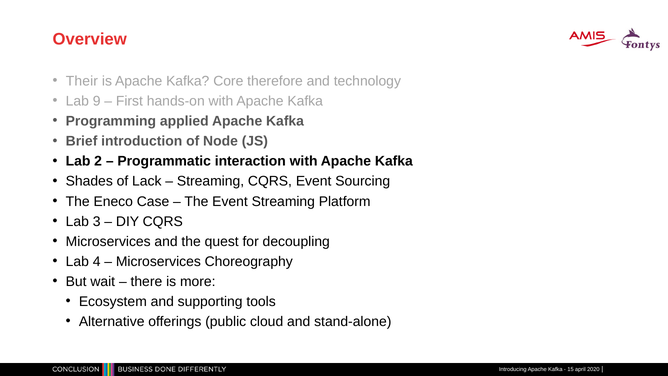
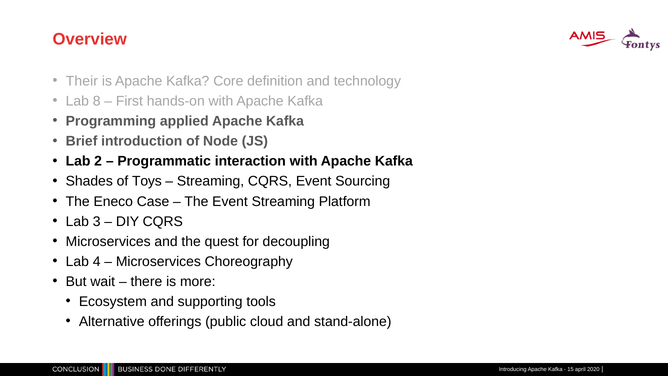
therefore: therefore -> definition
9: 9 -> 8
Lack: Lack -> Toys
